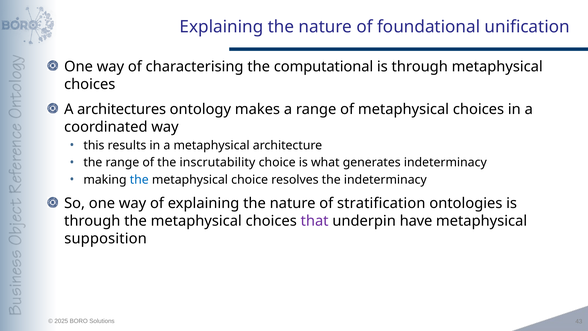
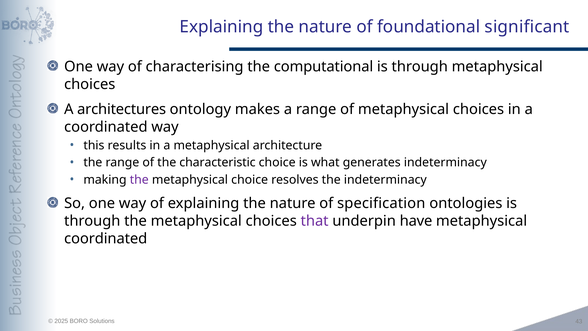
unification: unification -> significant
inscrutability: inscrutability -> characteristic
the at (139, 180) colour: blue -> purple
stratification: stratification -> specification
supposition at (106, 238): supposition -> coordinated
